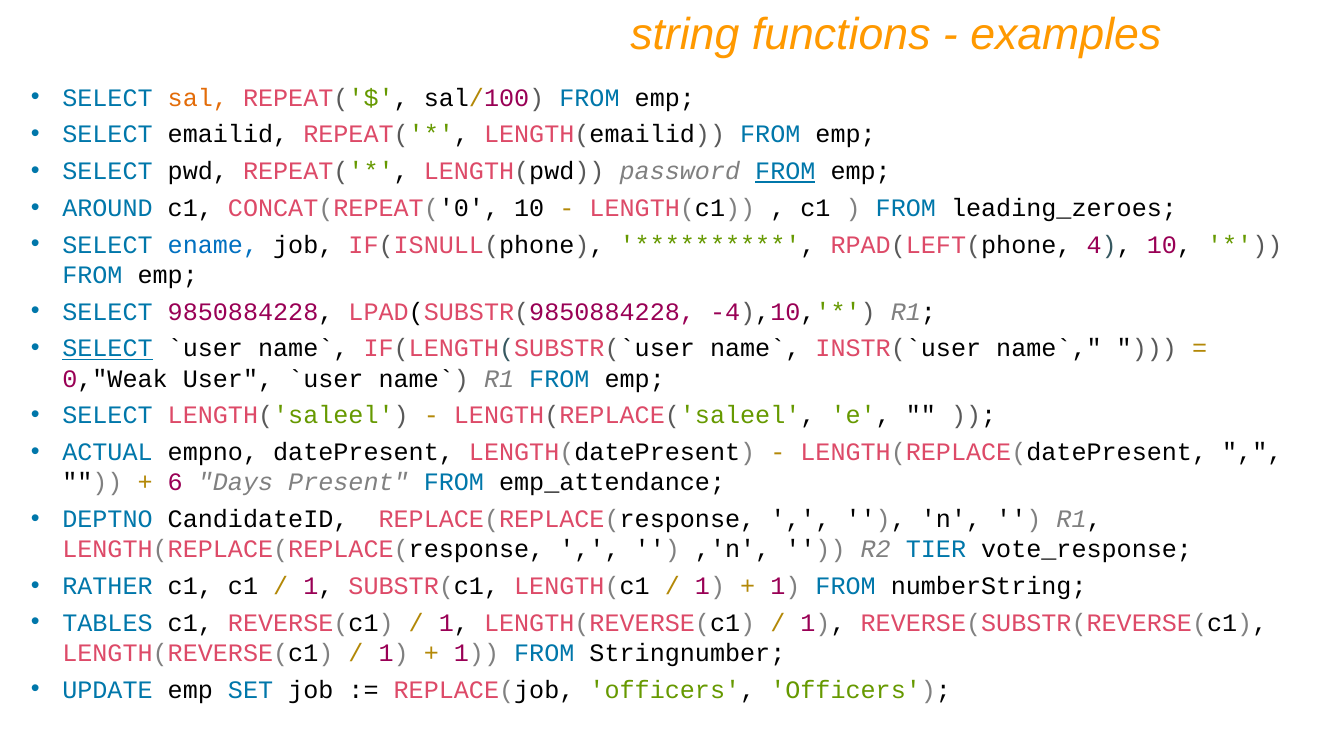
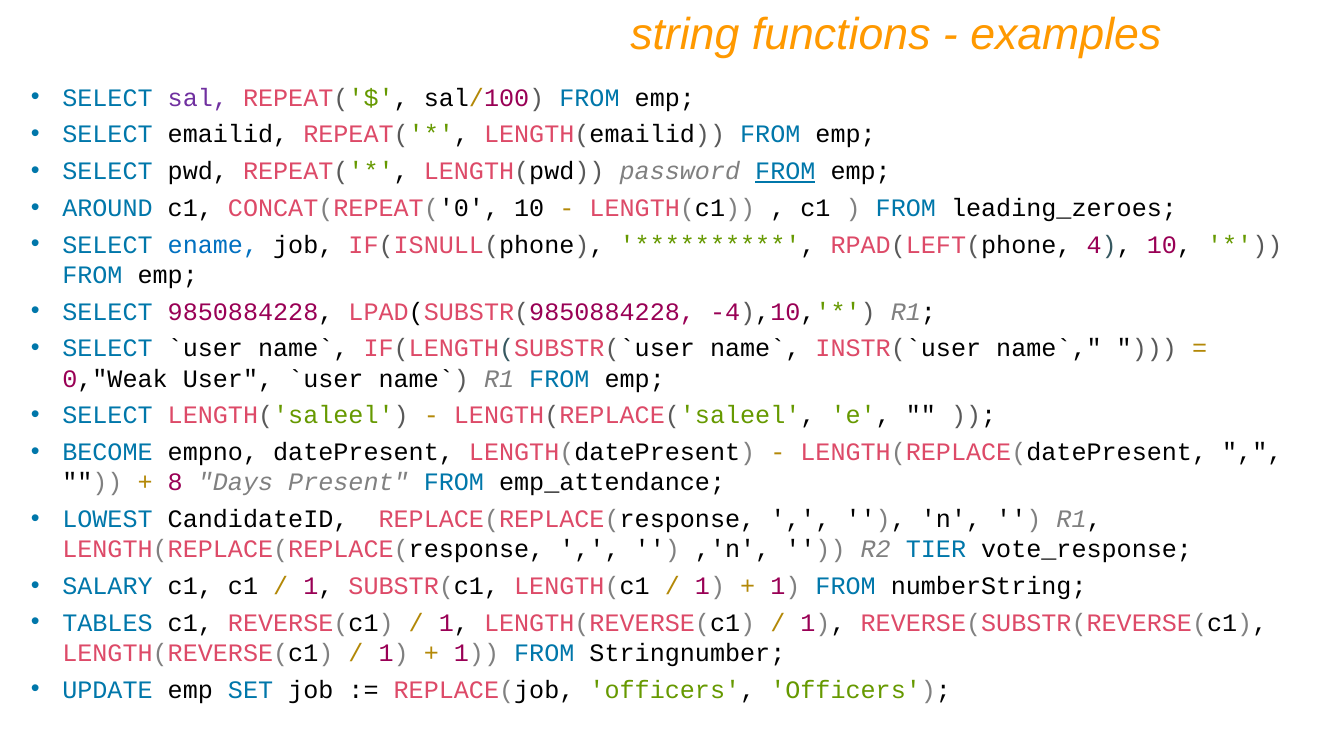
sal colour: orange -> purple
SELECT at (107, 349) underline: present -> none
ACTUAL: ACTUAL -> BECOME
6: 6 -> 8
DEPTNO: DEPTNO -> LOWEST
RATHER: RATHER -> SALARY
